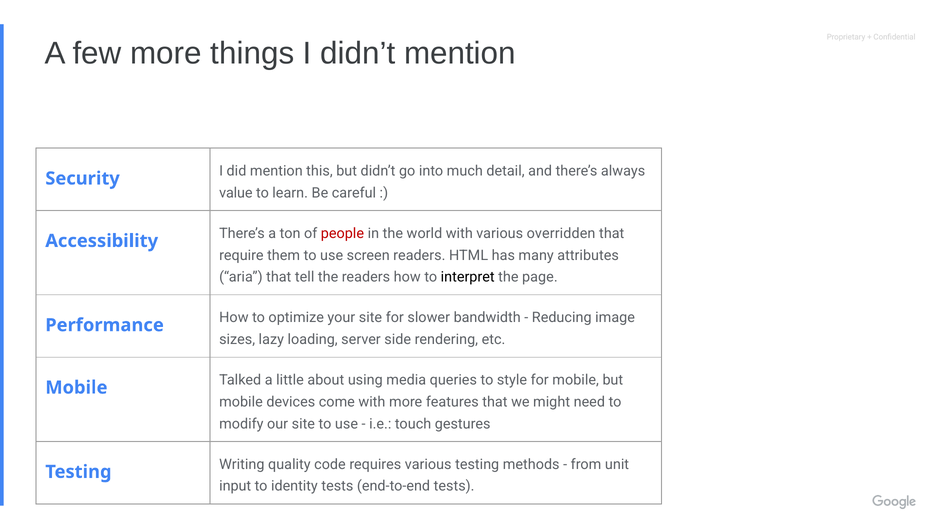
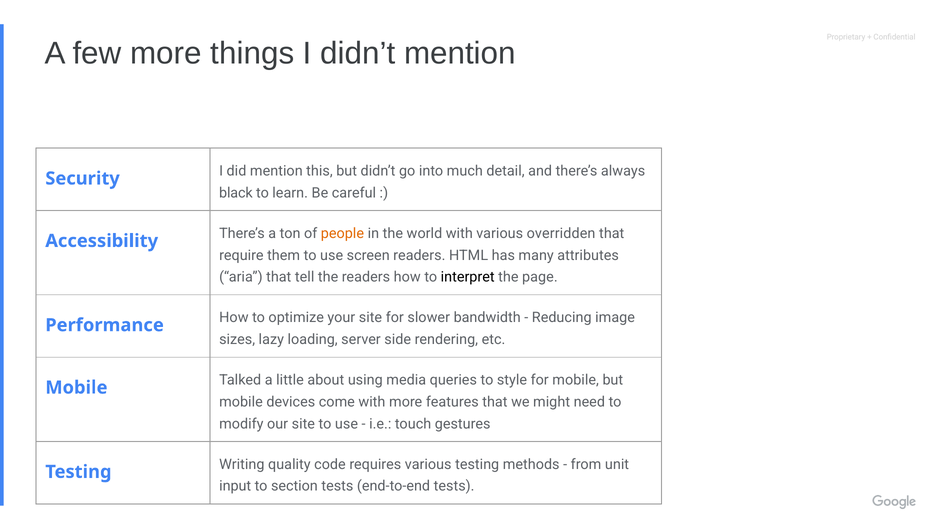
value: value -> black
people colour: red -> orange
identity: identity -> section
